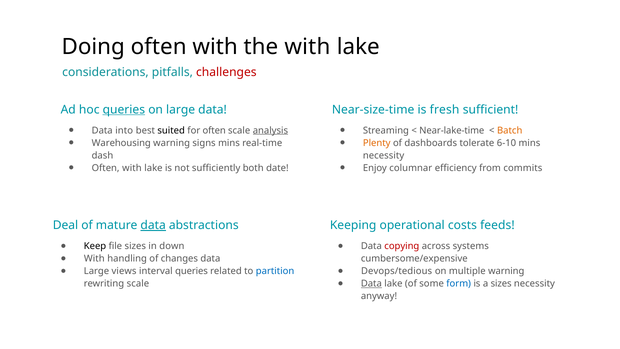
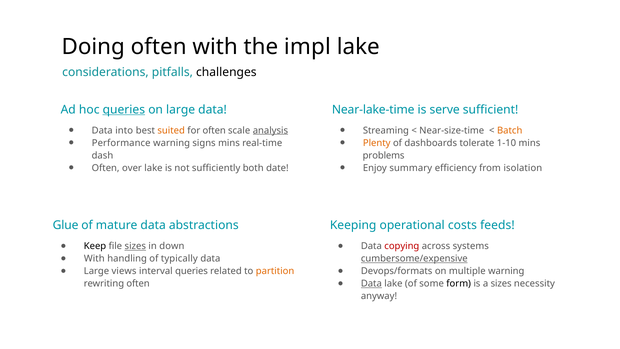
the with: with -> impl
challenges colour: red -> black
Near-size-time: Near-size-time -> Near-lake-time
fresh: fresh -> serve
suited colour: black -> orange
Near-lake-time: Near-lake-time -> Near-size-time
Warehousing: Warehousing -> Performance
6-10: 6-10 -> 1-10
necessity at (384, 155): necessity -> problems
with at (132, 168): with -> over
columnar: columnar -> summary
commits: commits -> isolation
Deal: Deal -> Glue
data at (153, 225) underline: present -> none
sizes at (135, 246) underline: none -> present
changes: changes -> typically
cumbersome/expensive underline: none -> present
partition colour: blue -> orange
Devops/tedious: Devops/tedious -> Devops/formats
form colour: blue -> black
rewriting scale: scale -> often
